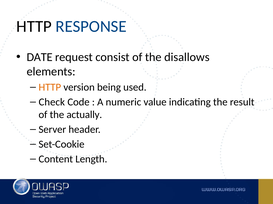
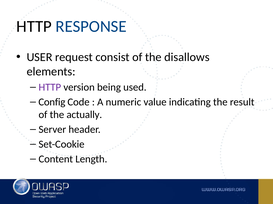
DATE: DATE -> USER
HTTP at (50, 88) colour: orange -> purple
Check: Check -> Config
